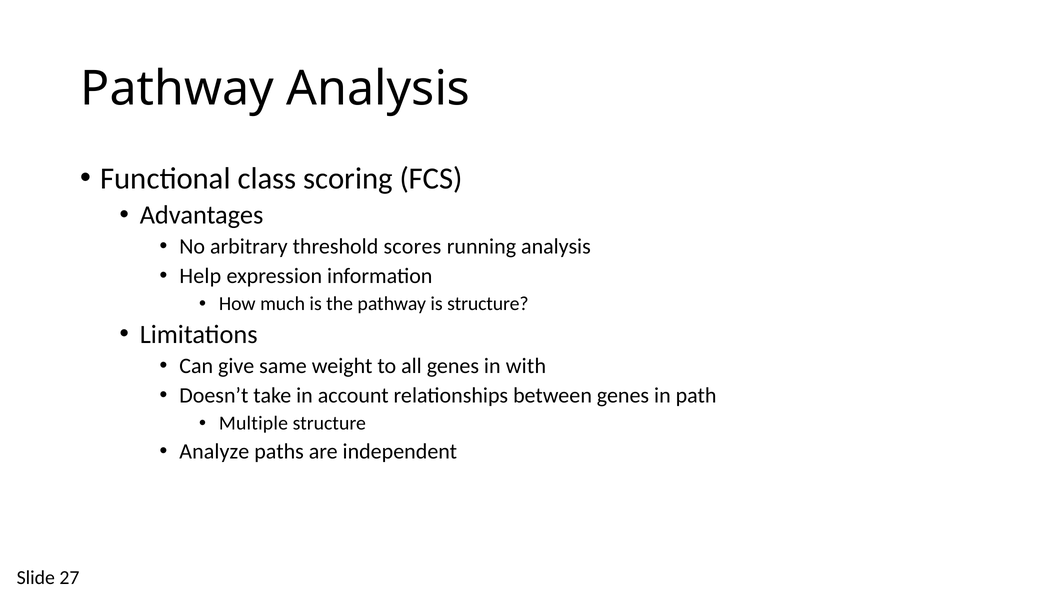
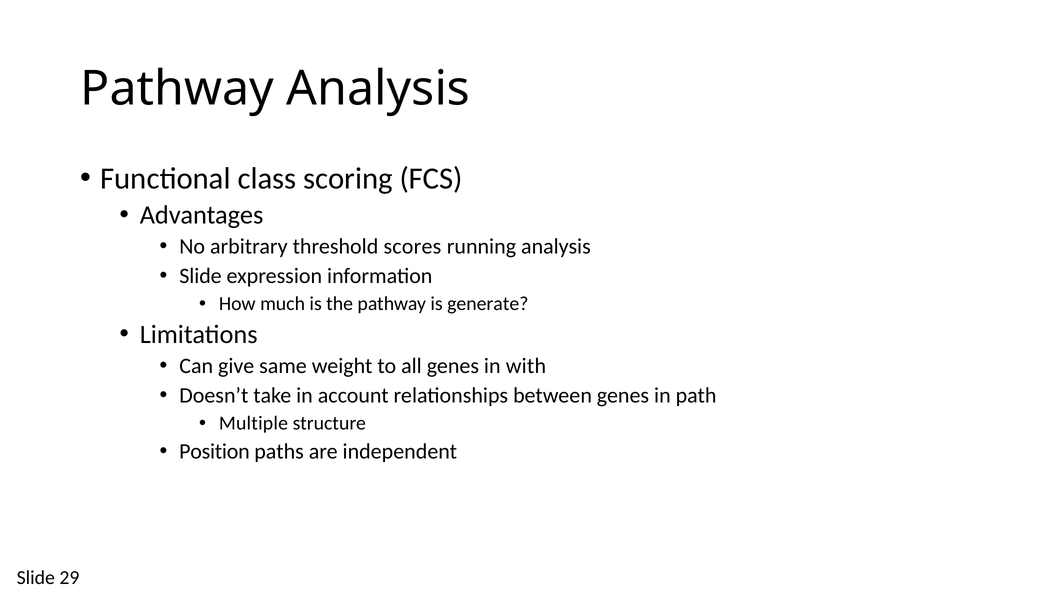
Help at (200, 276): Help -> Slide
is structure: structure -> generate
Analyze: Analyze -> Position
27: 27 -> 29
